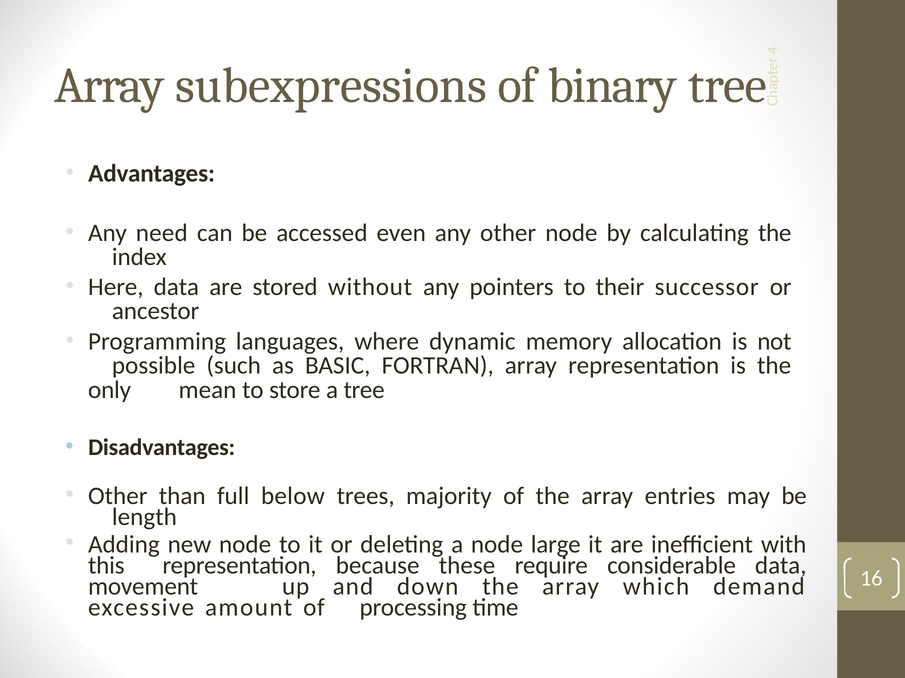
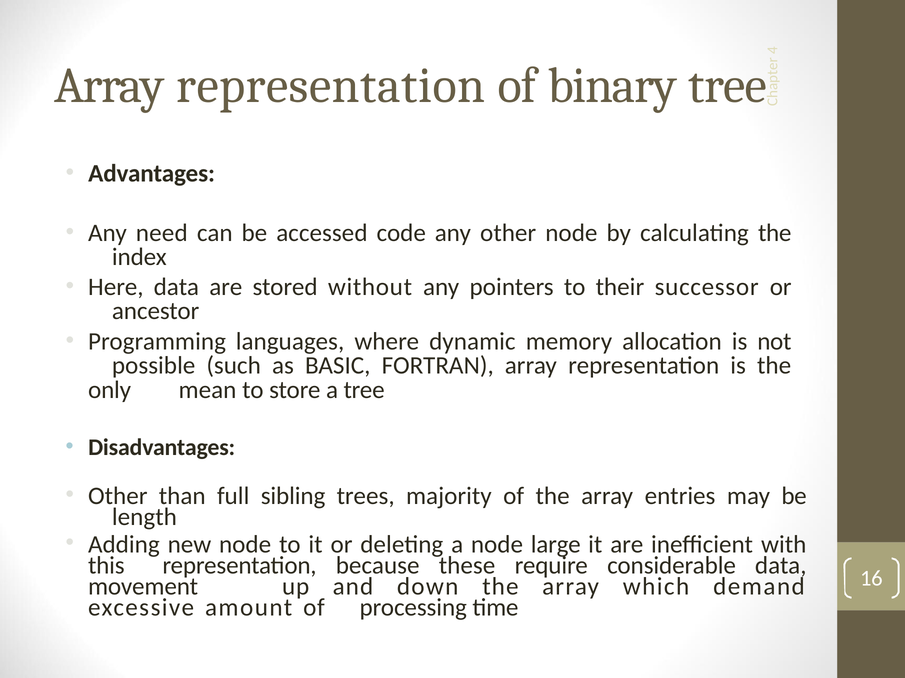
subexpressions at (331, 86): subexpressions -> representation
even: even -> code
below: below -> sibling
